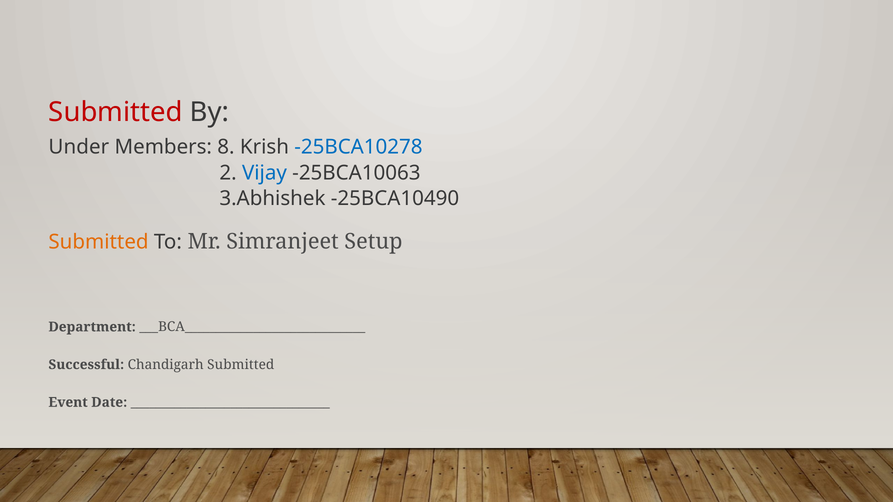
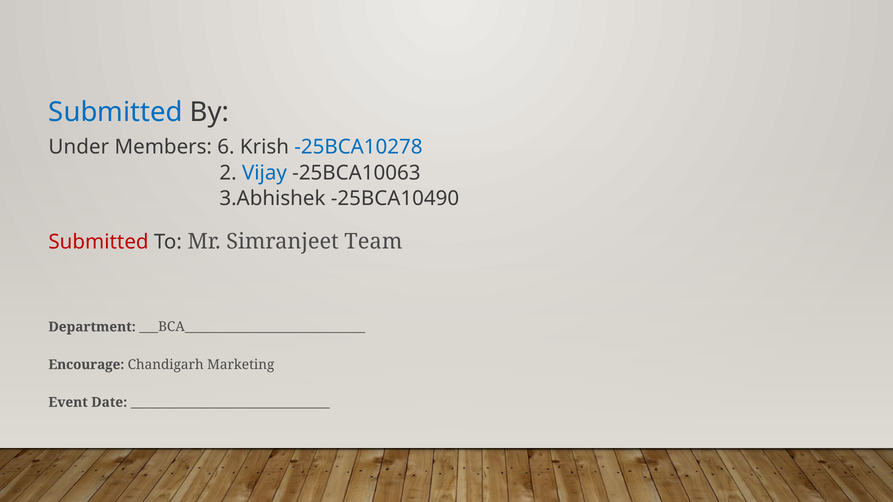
Submitted at (115, 112) colour: red -> blue
8: 8 -> 6
Submitted at (99, 242) colour: orange -> red
Setup: Setup -> Team
Successful: Successful -> Encourage
Chandigarh Submitted: Submitted -> Marketing
